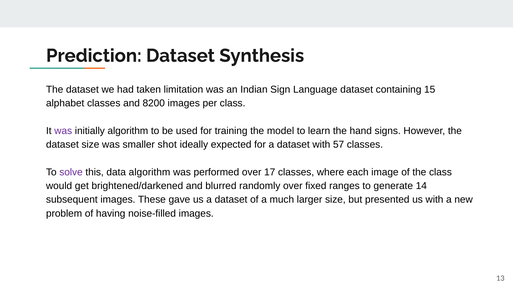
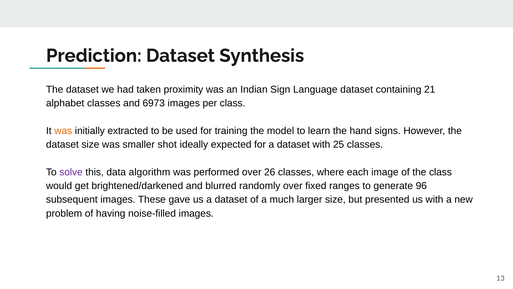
limitation: limitation -> proximity
15: 15 -> 21
8200: 8200 -> 6973
was at (63, 131) colour: purple -> orange
initially algorithm: algorithm -> extracted
57: 57 -> 25
17: 17 -> 26
14: 14 -> 96
